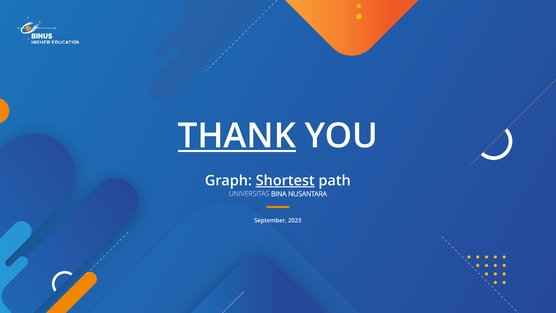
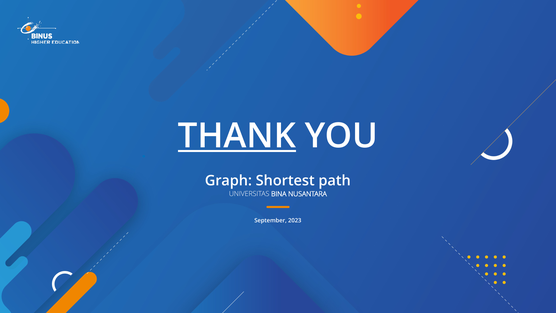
Shortest underline: present -> none
